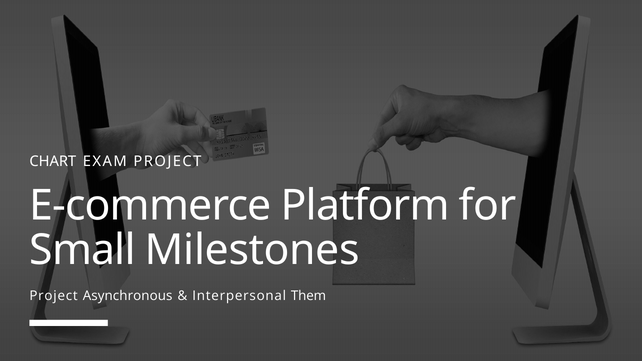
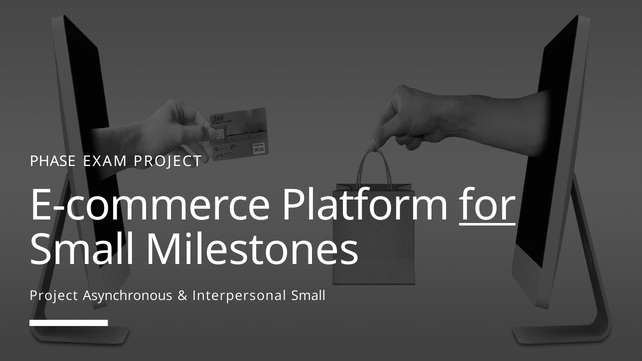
CHART: CHART -> PHASE
for underline: none -> present
Interpersonal Them: Them -> Small
